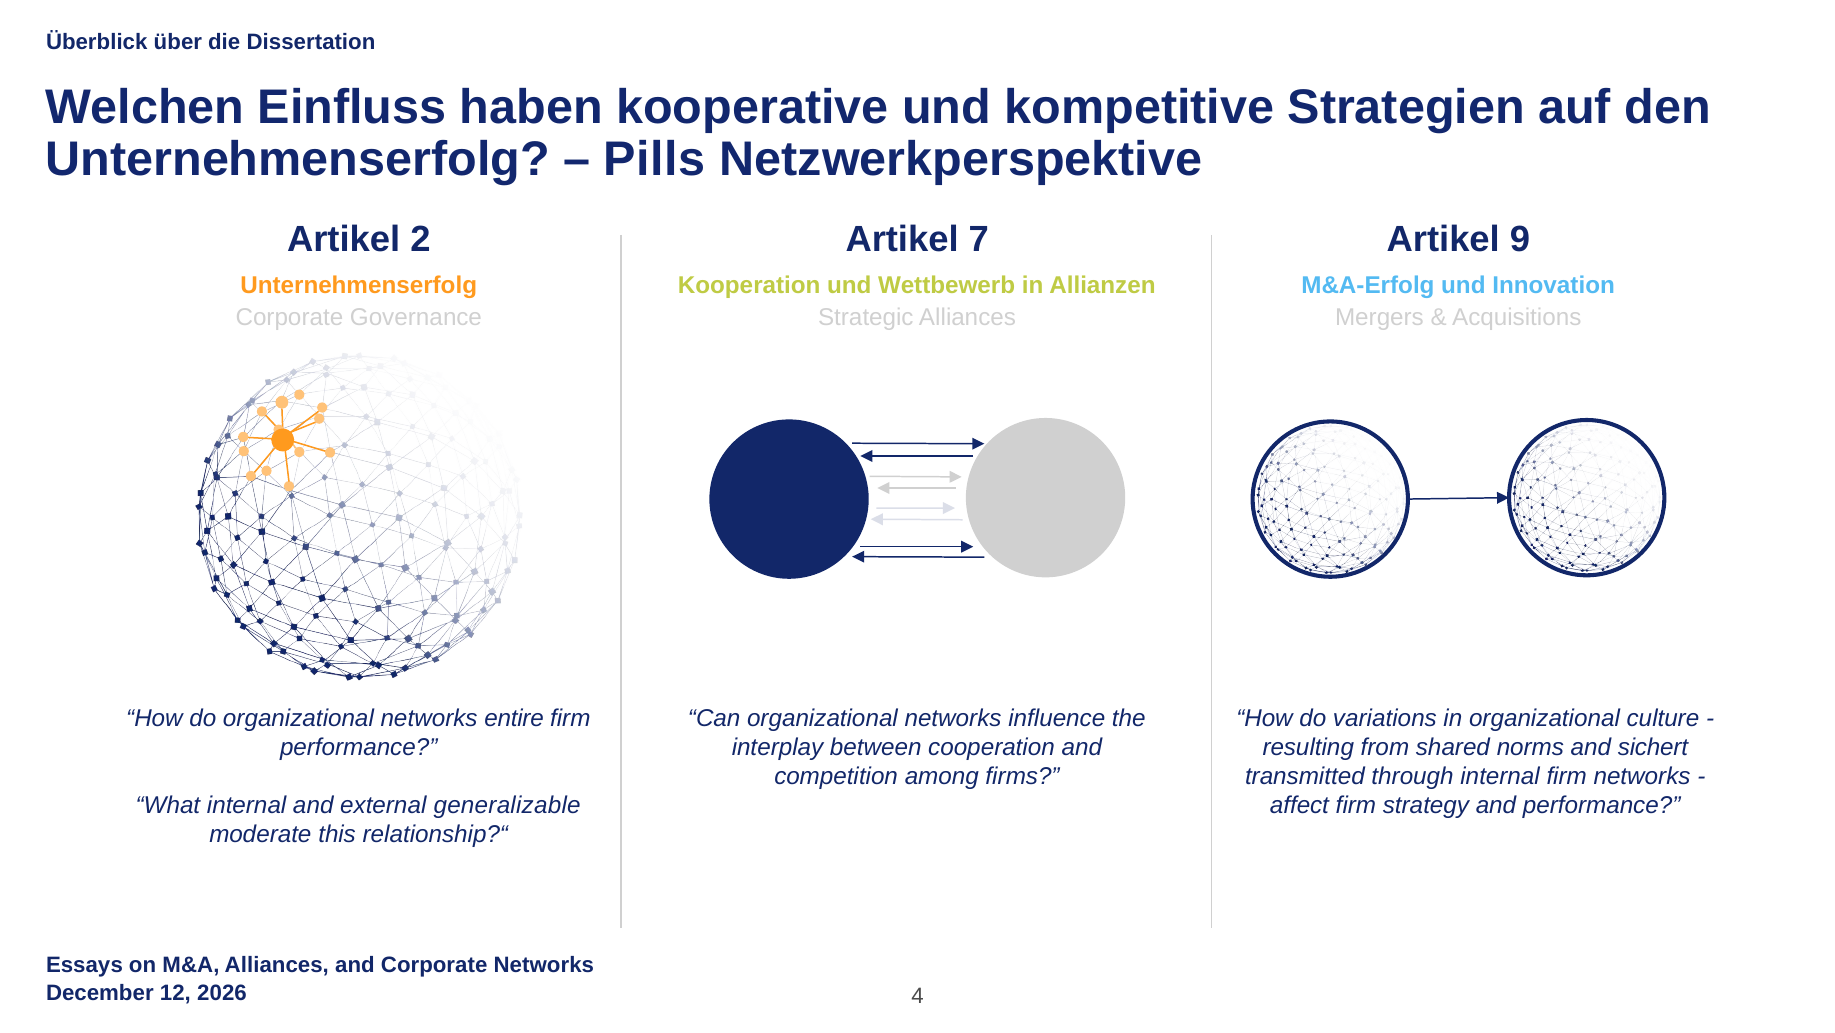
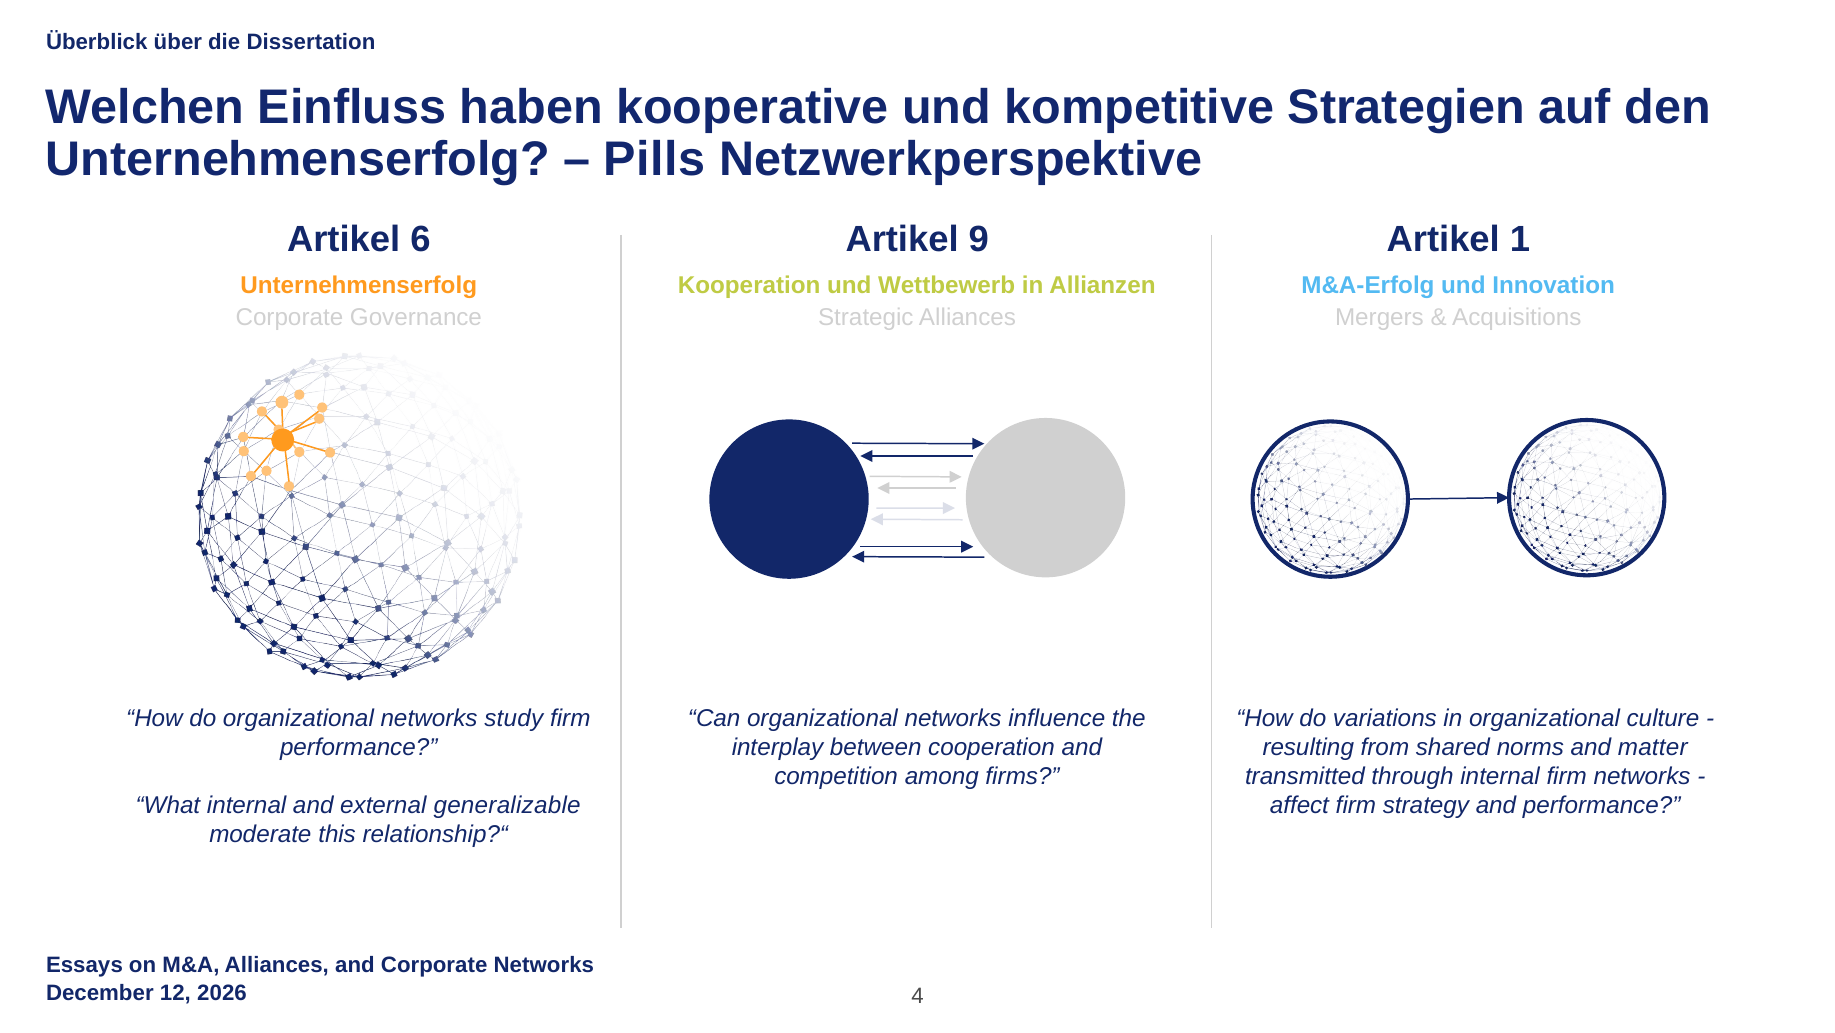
2: 2 -> 6
7: 7 -> 9
9: 9 -> 1
entire: entire -> study
sichert: sichert -> matter
